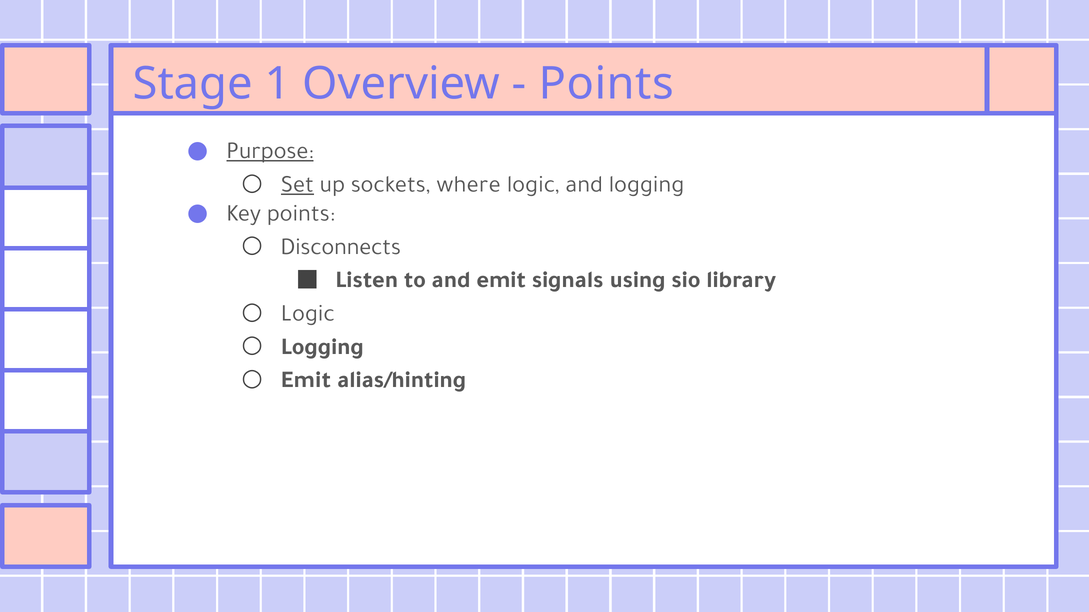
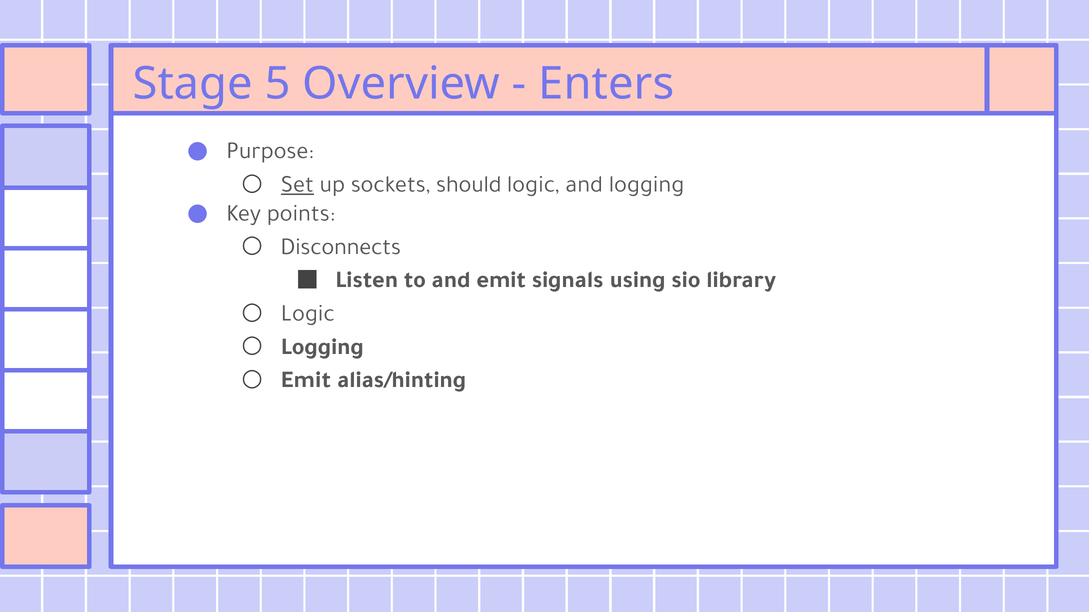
1: 1 -> 5
Points at (606, 84): Points -> Enters
Purpose underline: present -> none
where: where -> should
